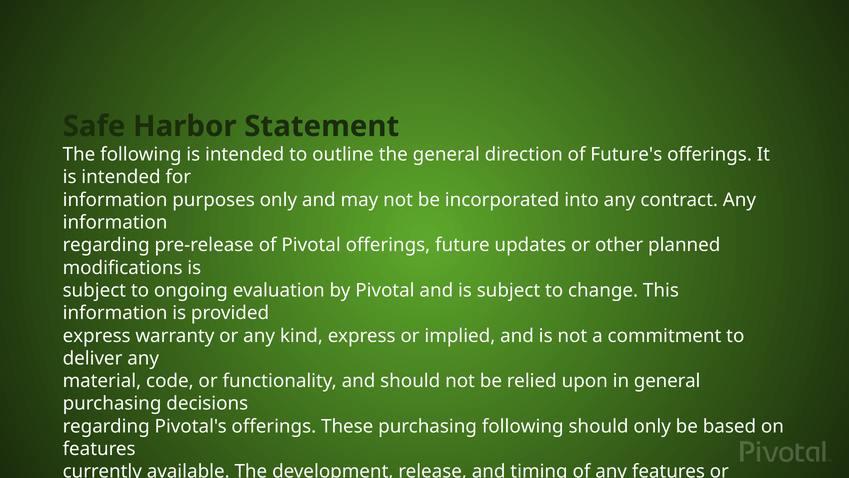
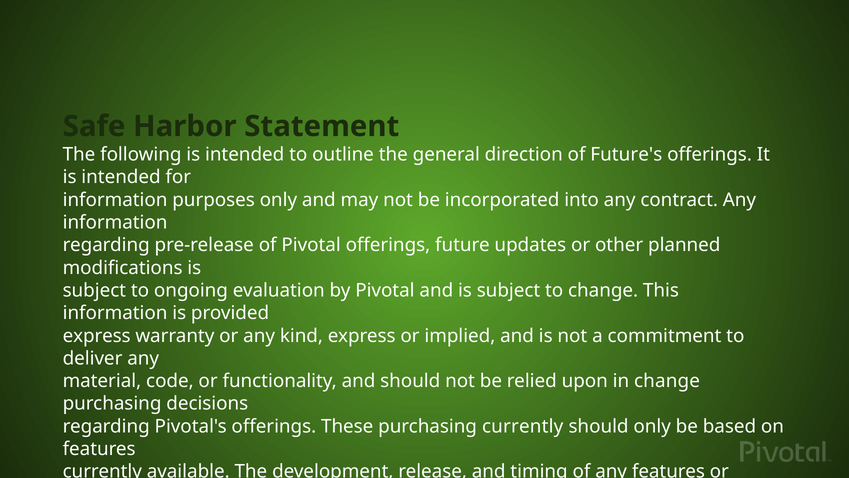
in general: general -> change
purchasing following: following -> currently
